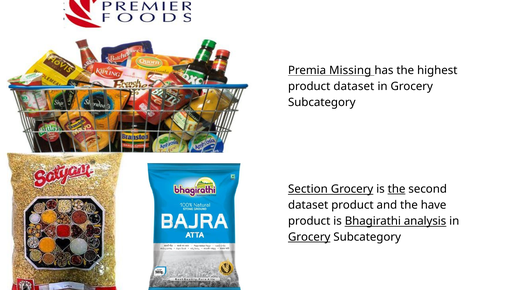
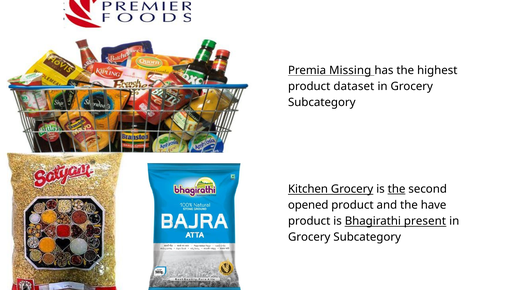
Section: Section -> Kitchen
dataset at (308, 205): dataset -> opened
analysis: analysis -> present
Grocery at (309, 237) underline: present -> none
